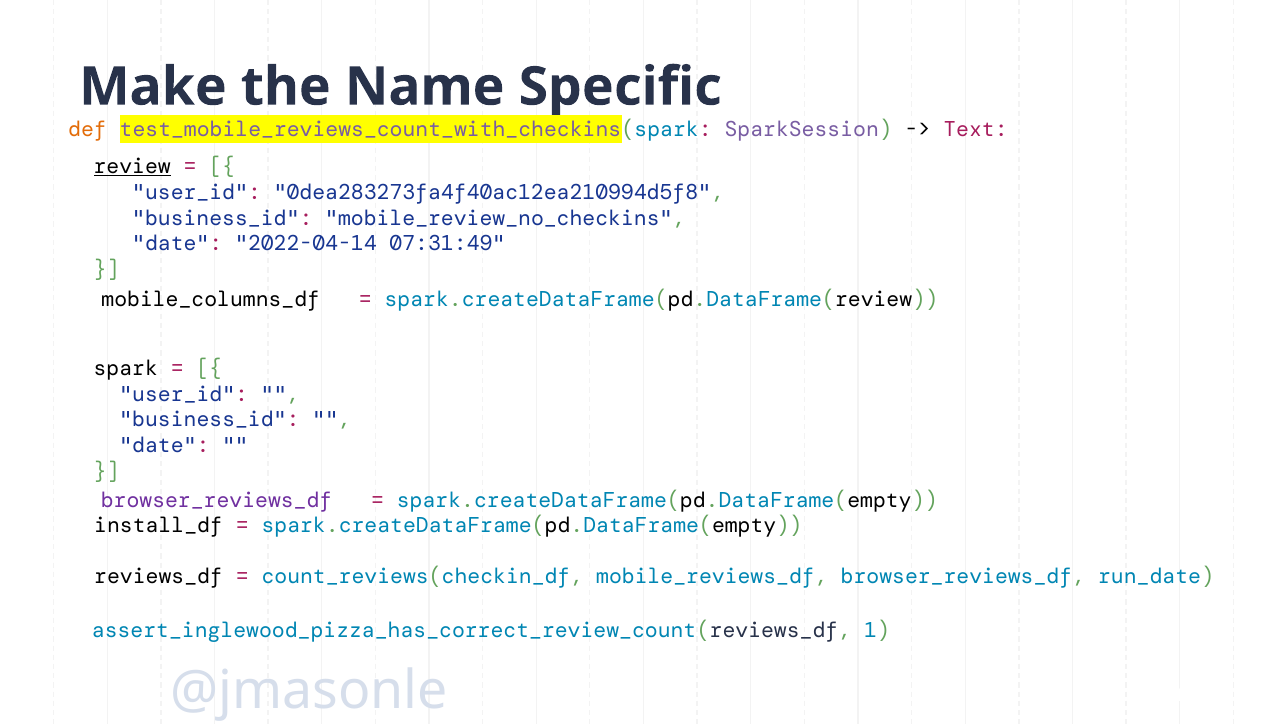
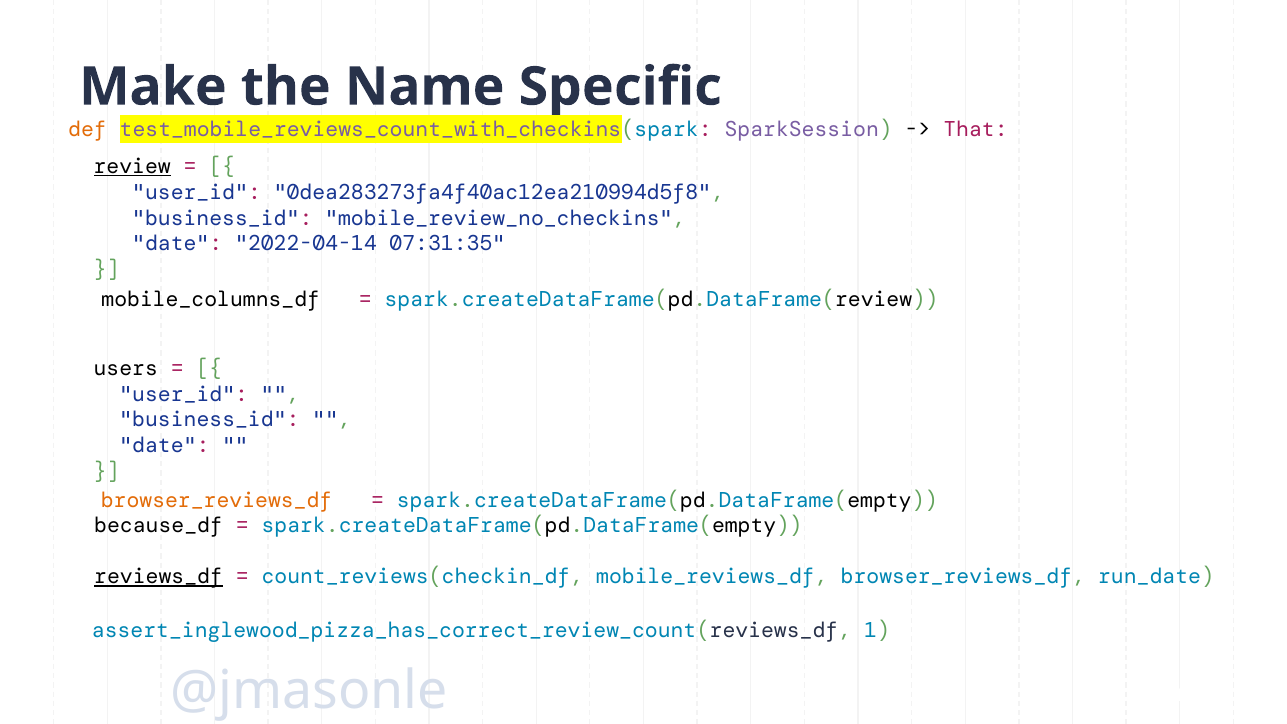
Text: Text -> That
07:31:49: 07:31:49 -> 07:31:35
spark: spark -> users
browser_reviews_df at (217, 500) colour: purple -> orange
install_df: install_df -> because_df
reviews_df underline: none -> present
